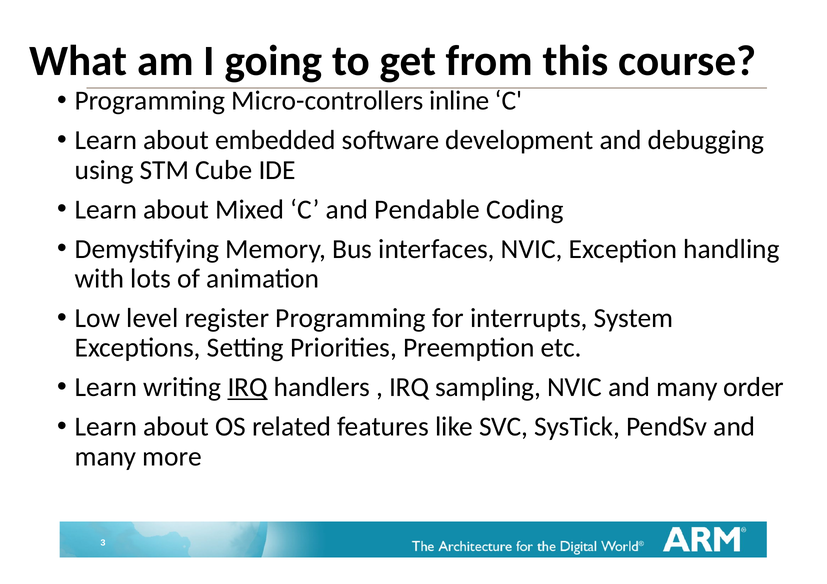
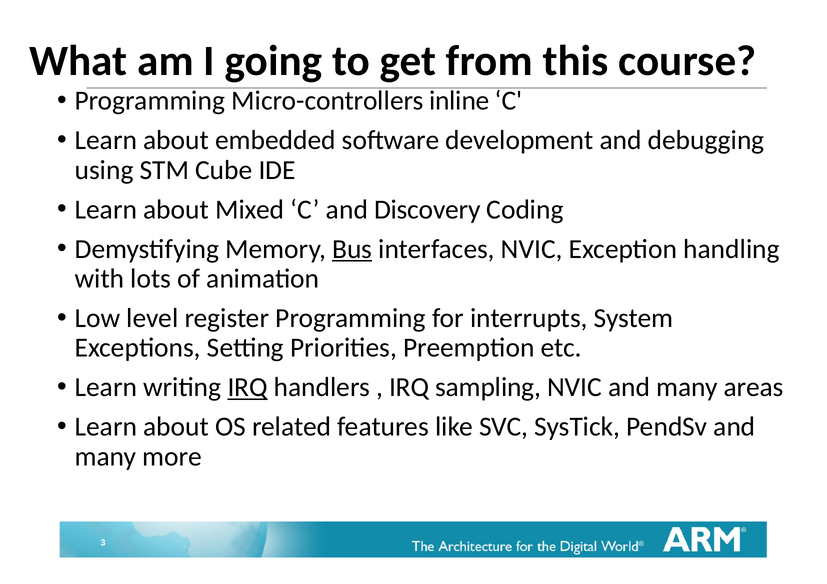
Pendable: Pendable -> Discovery
Bus underline: none -> present
order: order -> areas
